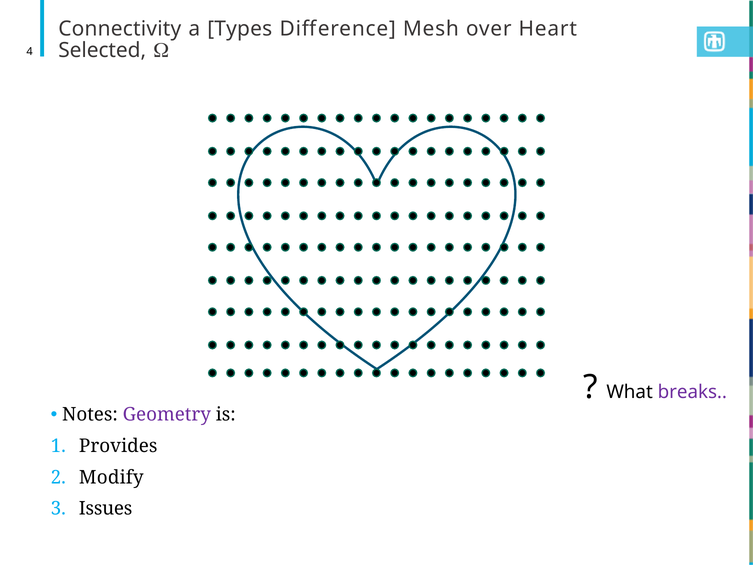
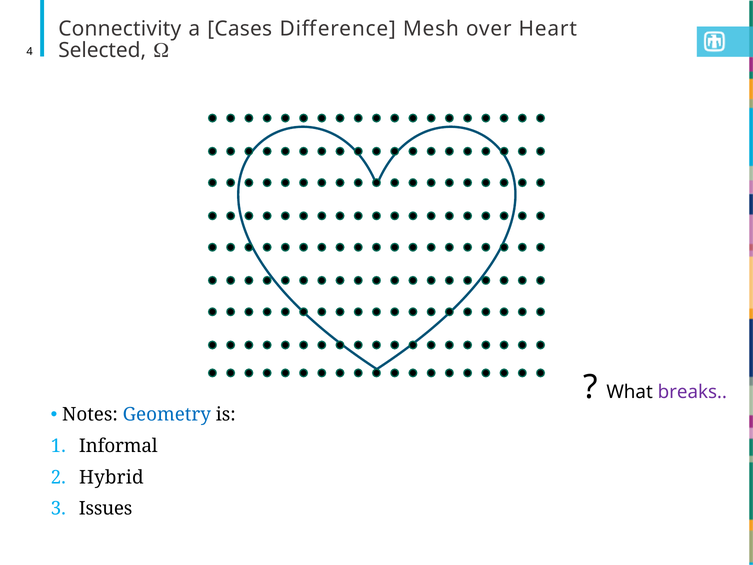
Types: Types -> Cases
Geometry colour: purple -> blue
Provides: Provides -> Informal
Modify: Modify -> Hybrid
